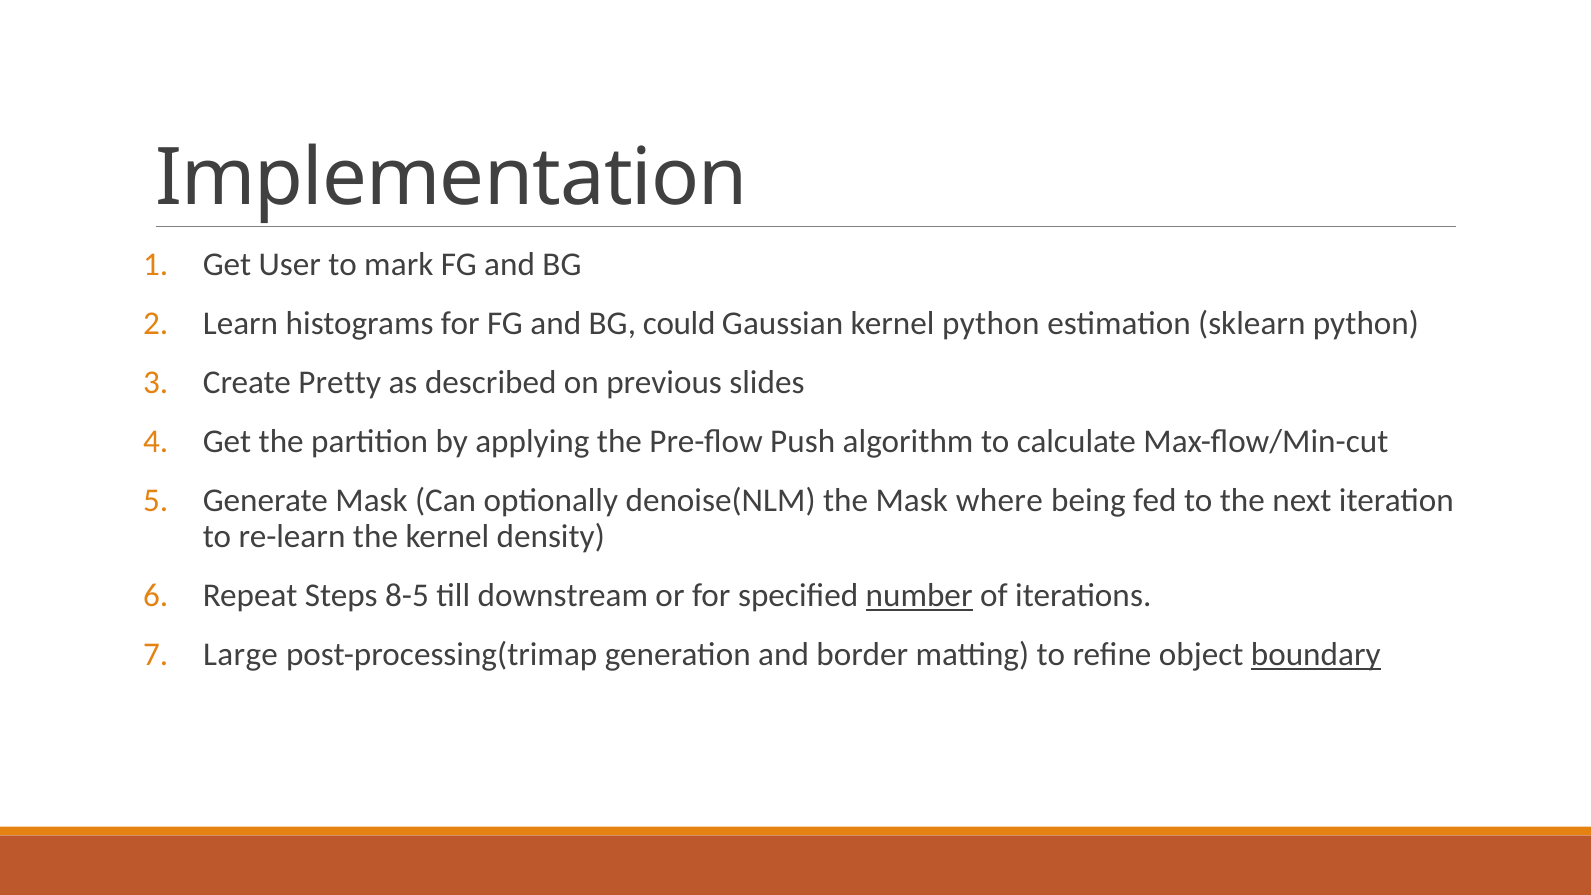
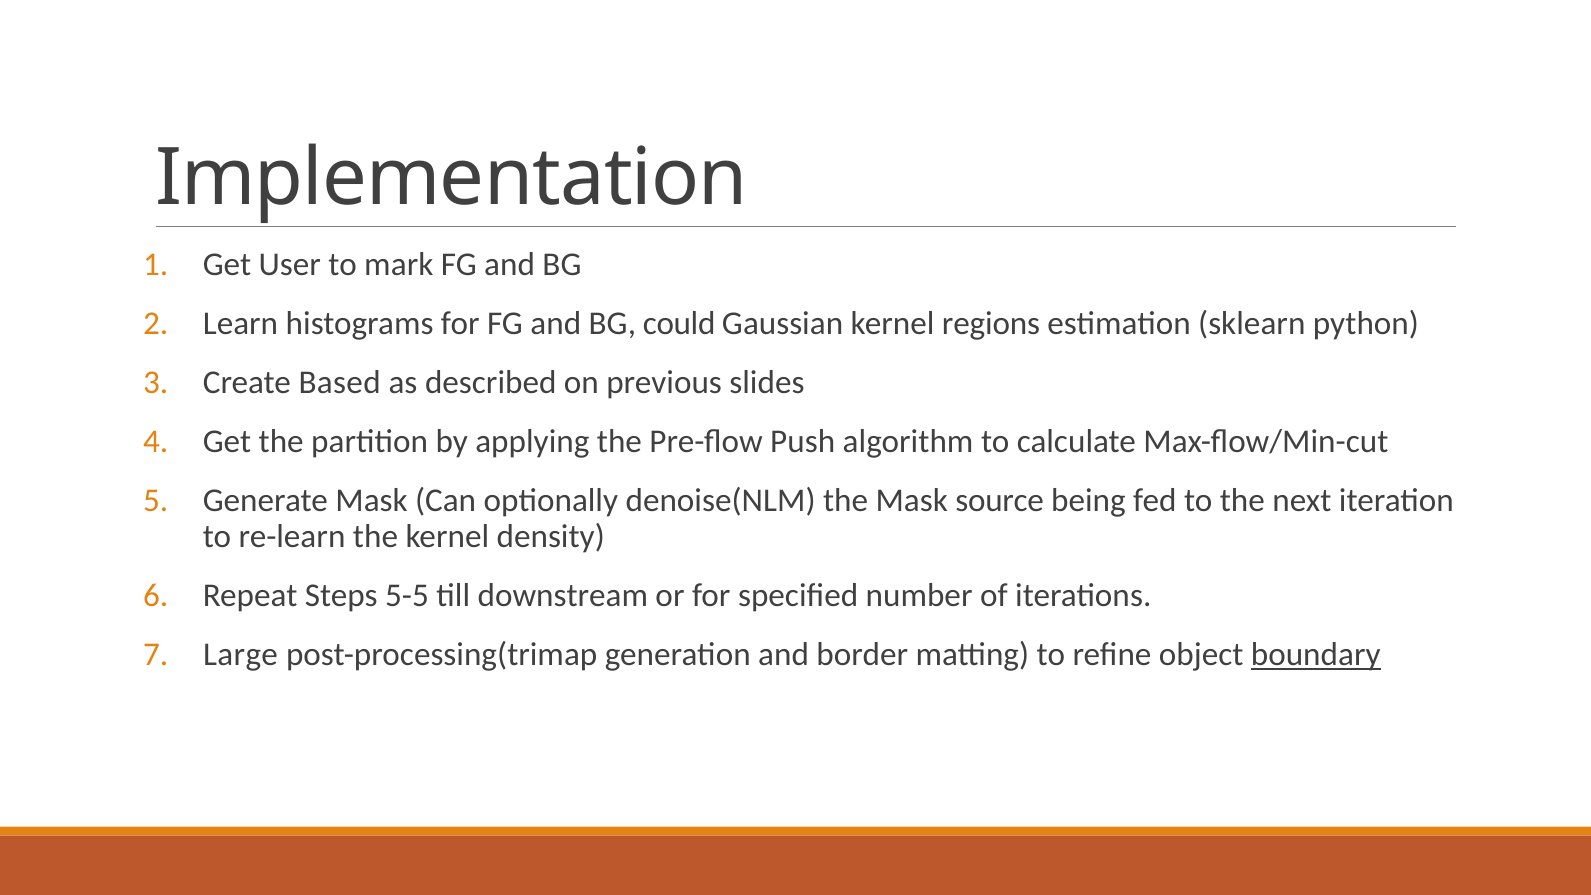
kernel python: python -> regions
Pretty: Pretty -> Based
where: where -> source
8-5: 8-5 -> 5-5
number underline: present -> none
